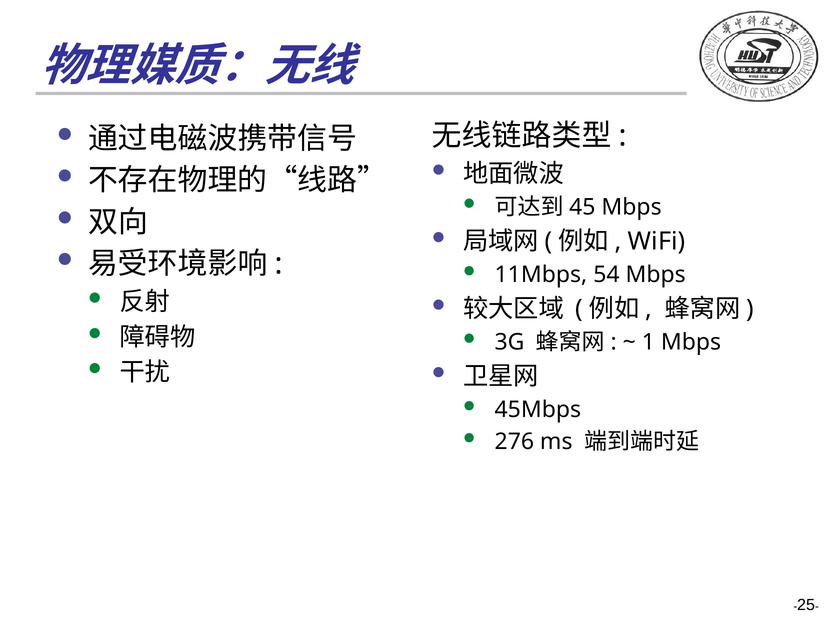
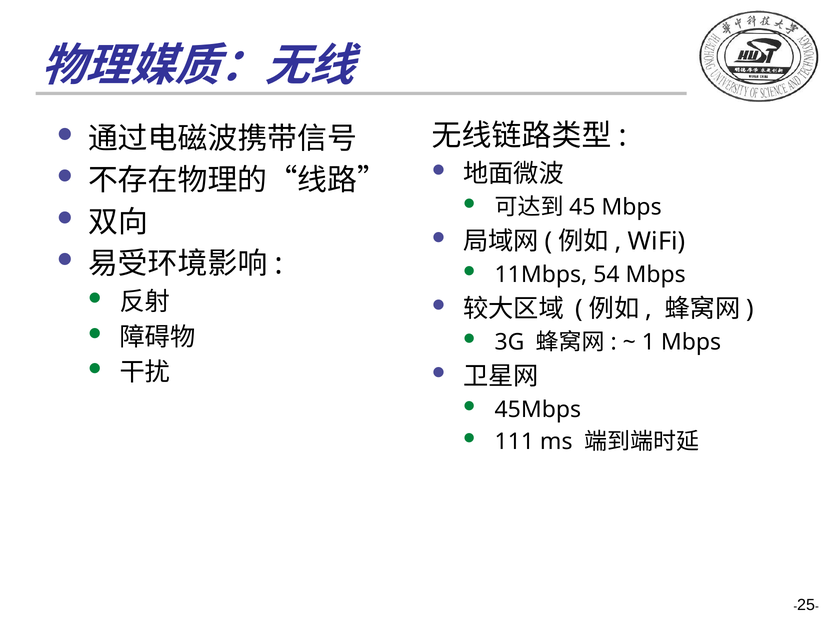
276: 276 -> 111
